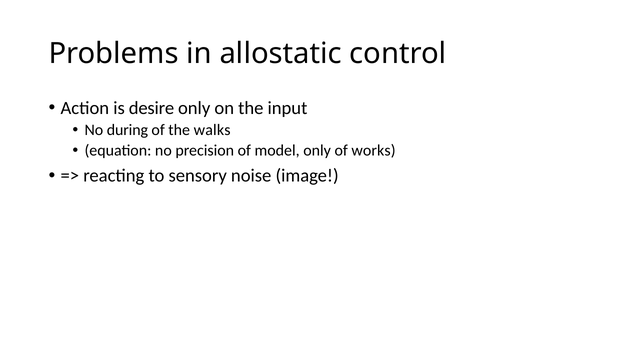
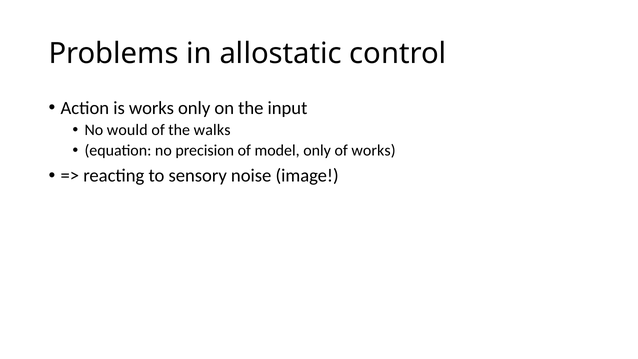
is desire: desire -> works
during: during -> would
